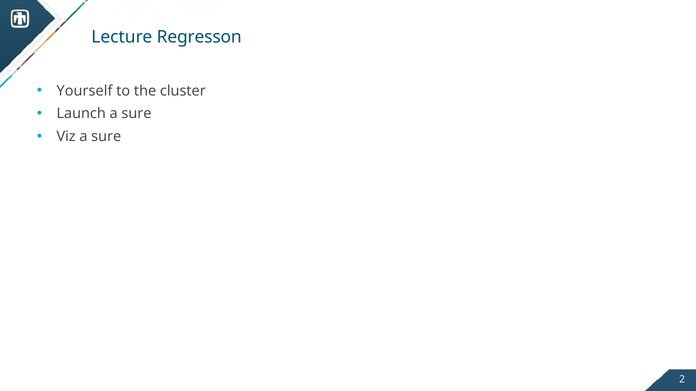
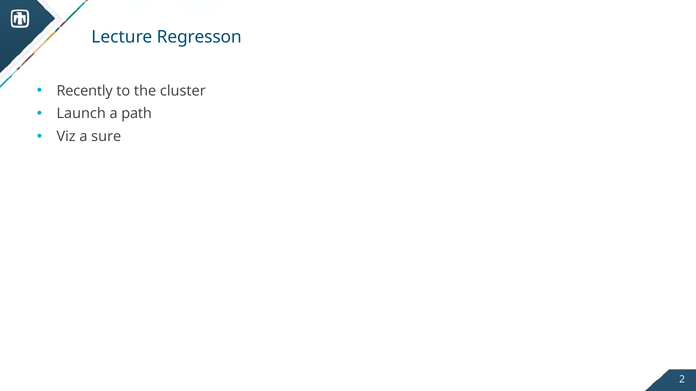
Yourself: Yourself -> Recently
Launch a sure: sure -> path
